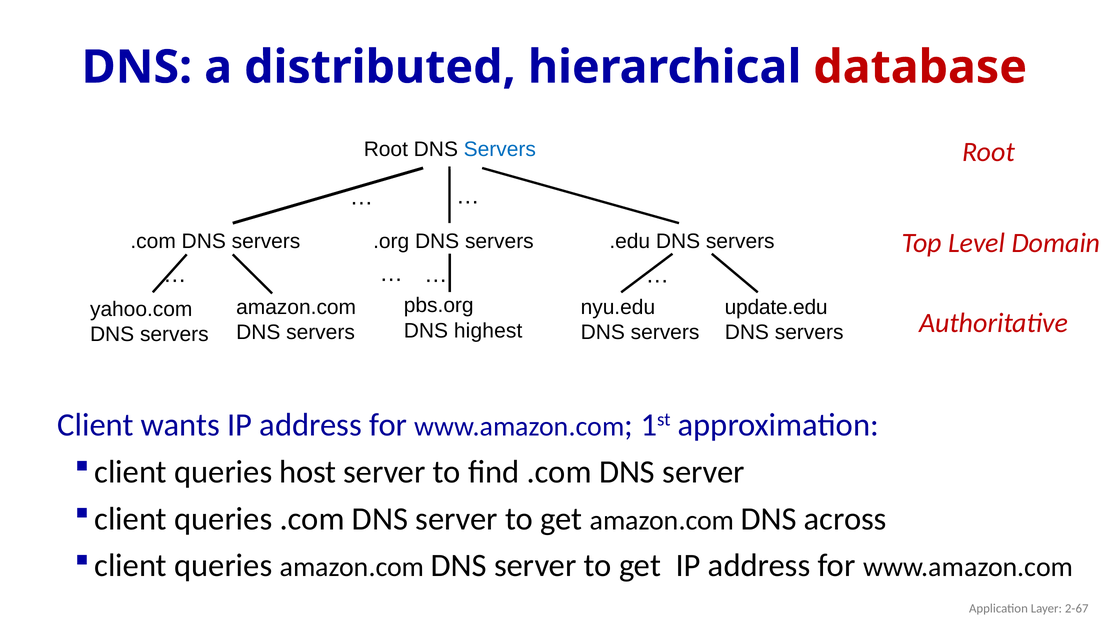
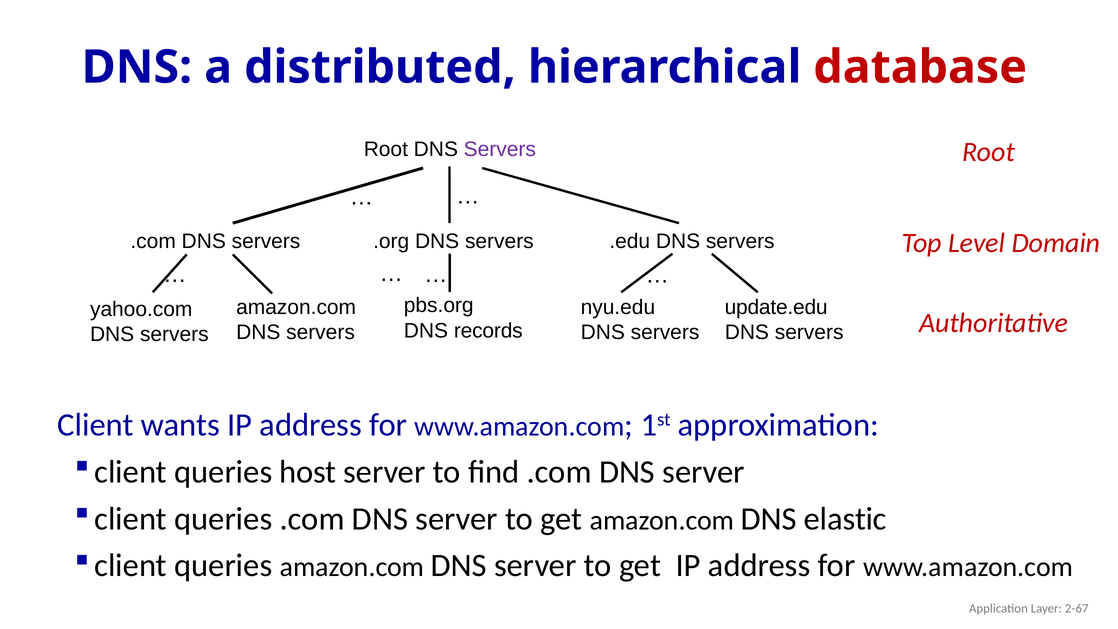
Servers at (500, 149) colour: blue -> purple
highest: highest -> records
across: across -> elastic
